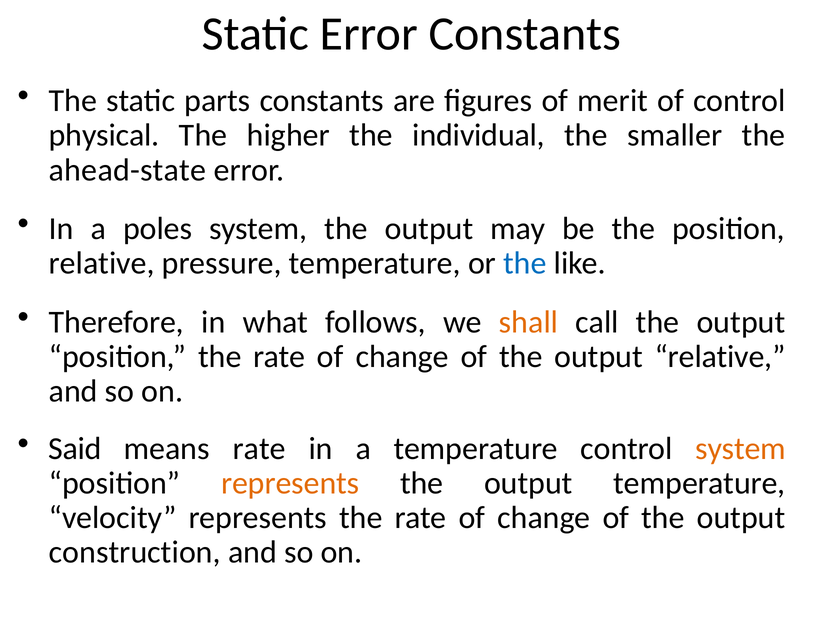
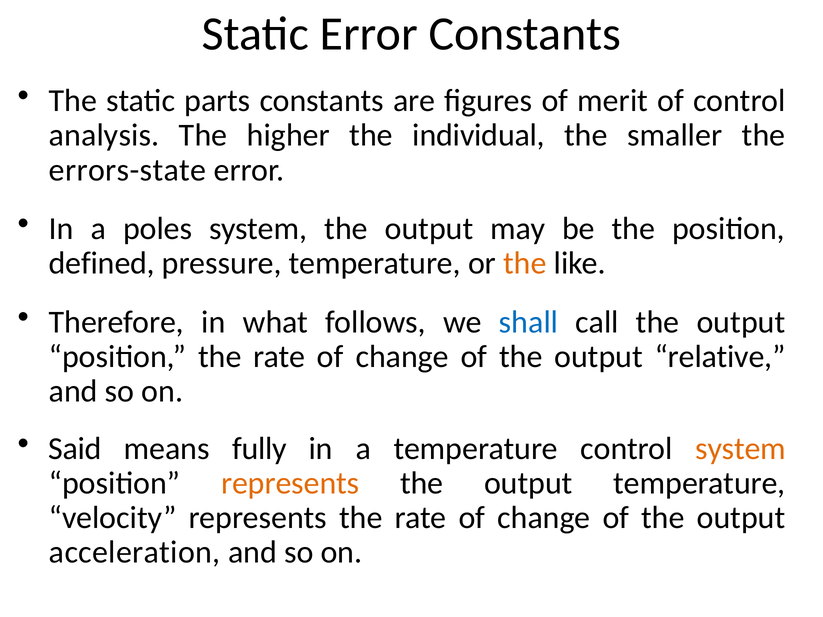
physical: physical -> analysis
ahead-state: ahead-state -> errors-state
relative at (102, 263): relative -> defined
the at (525, 263) colour: blue -> orange
shall colour: orange -> blue
means rate: rate -> fully
construction: construction -> acceleration
